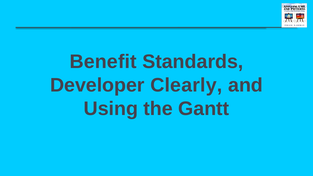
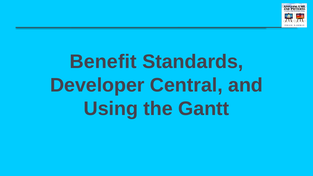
Clearly: Clearly -> Central
